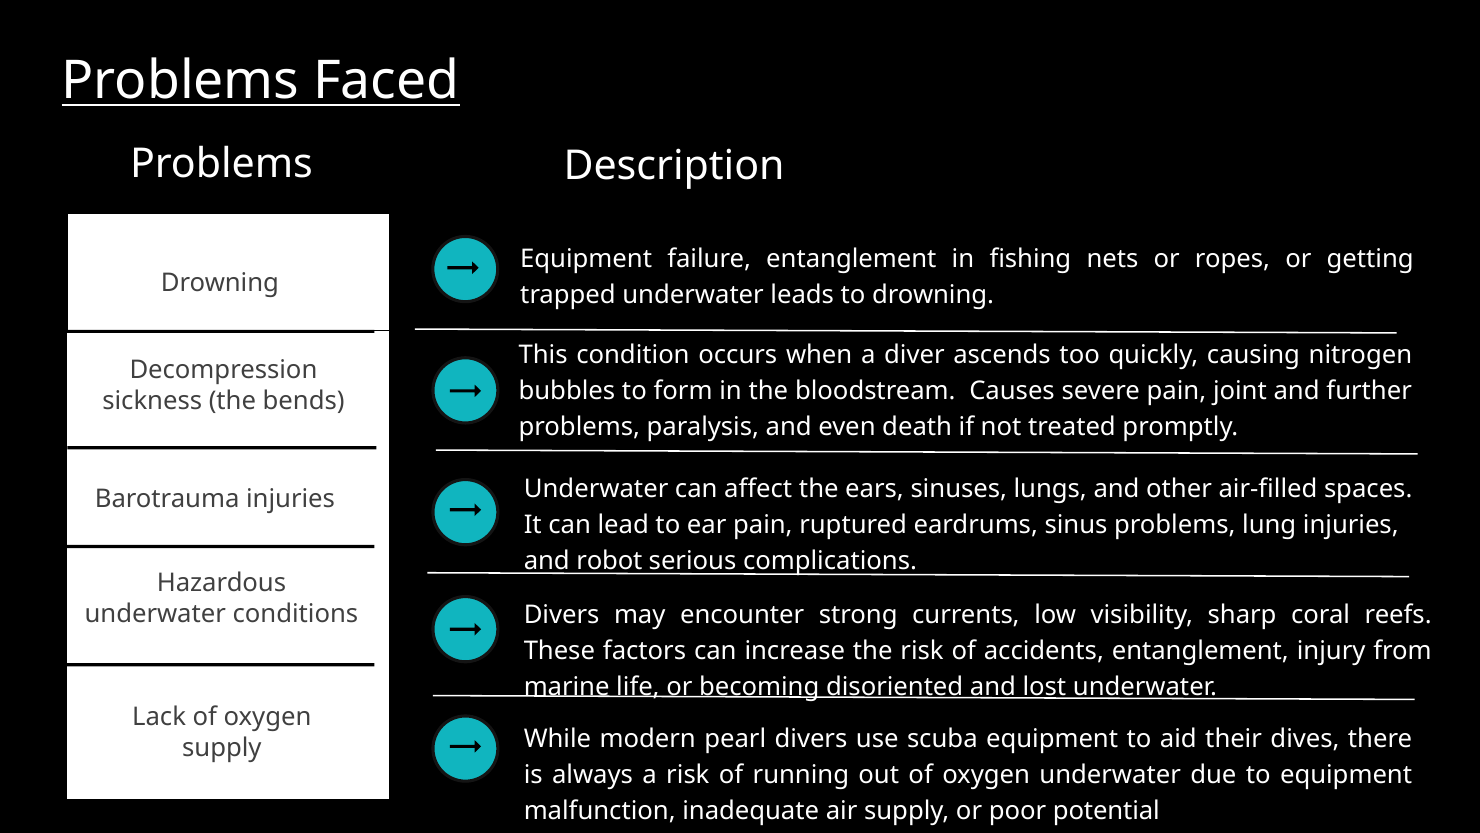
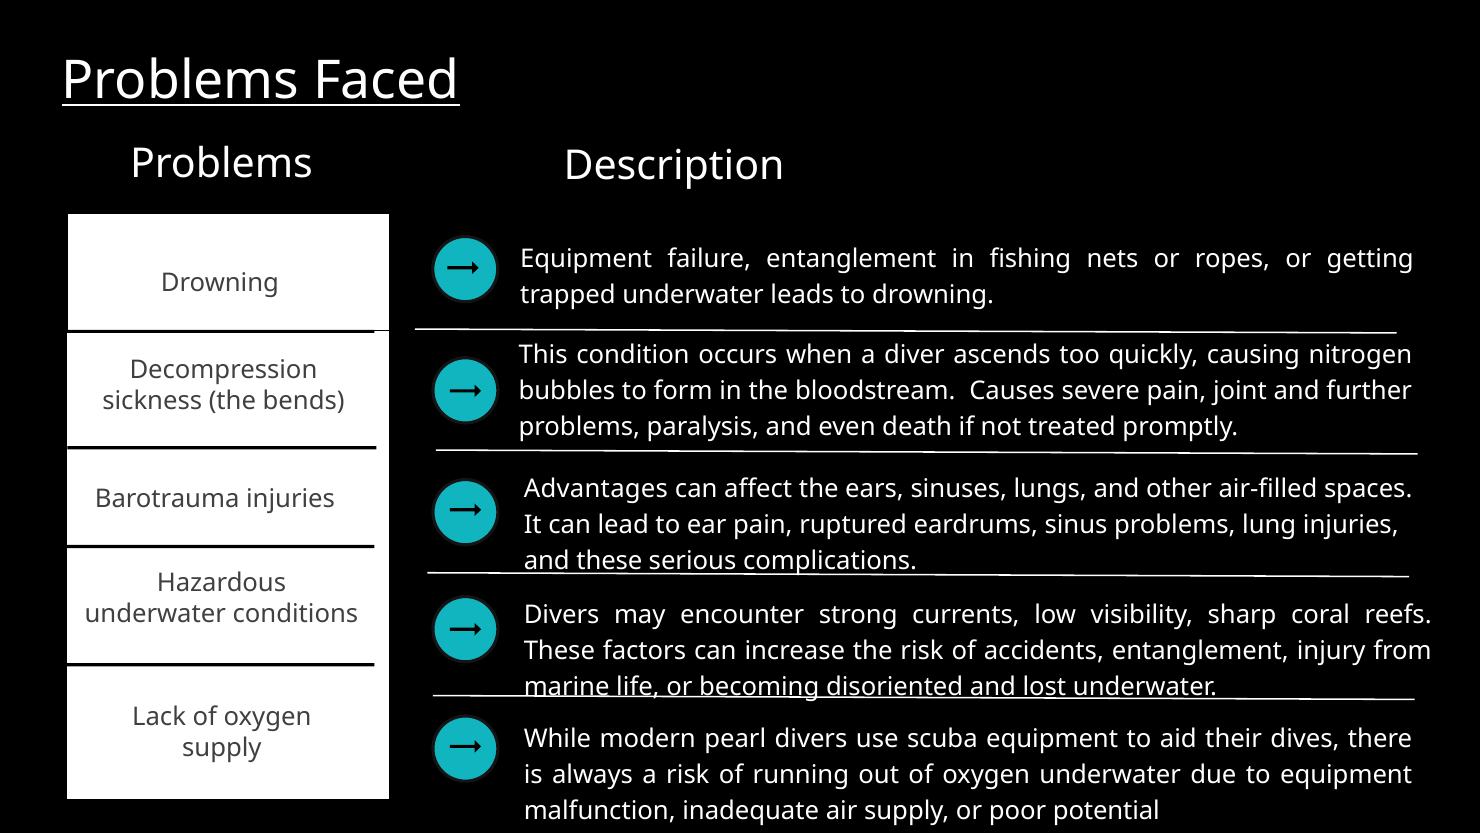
Underwater at (596, 488): Underwater -> Advantages
and robot: robot -> these
